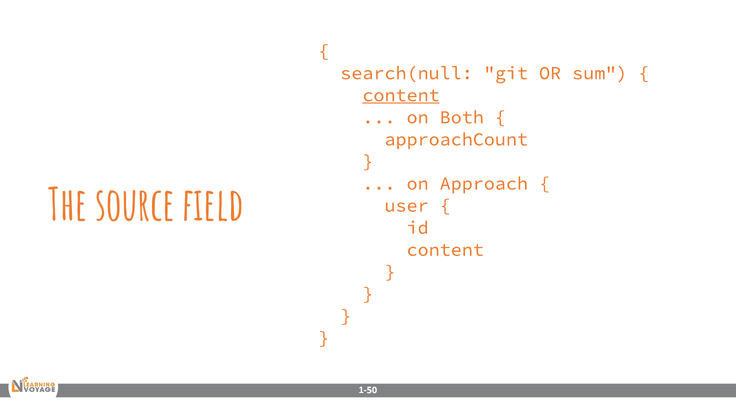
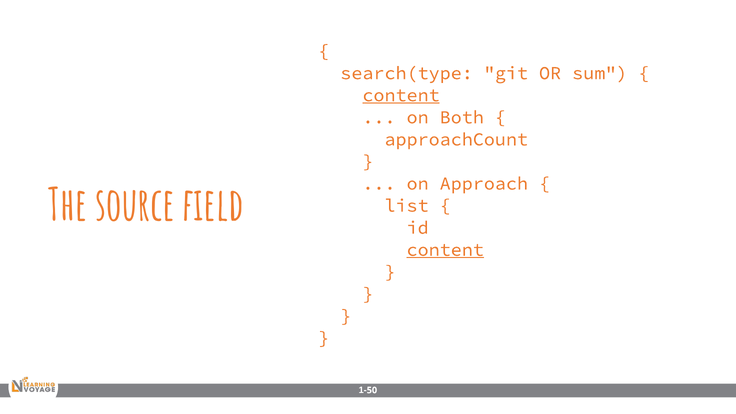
search(null: search(null -> search(type
user: user -> list
content at (445, 250) underline: none -> present
